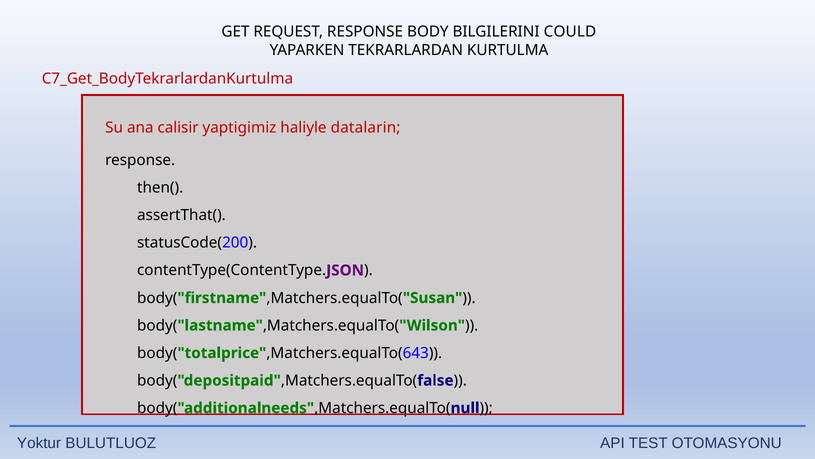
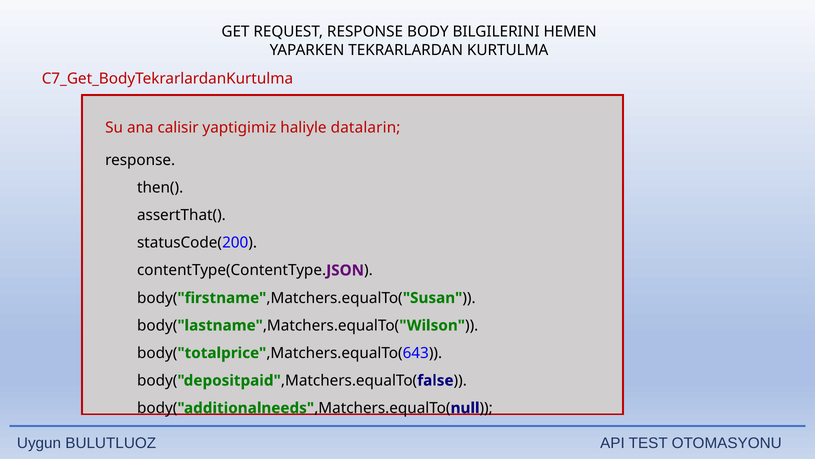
COULD: COULD -> HEMEN
Yoktur: Yoktur -> Uygun
